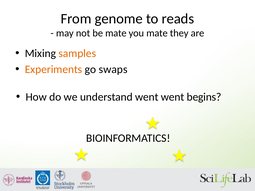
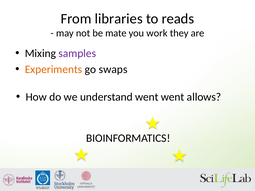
genome: genome -> libraries
you mate: mate -> work
samples colour: orange -> purple
begins: begins -> allows
